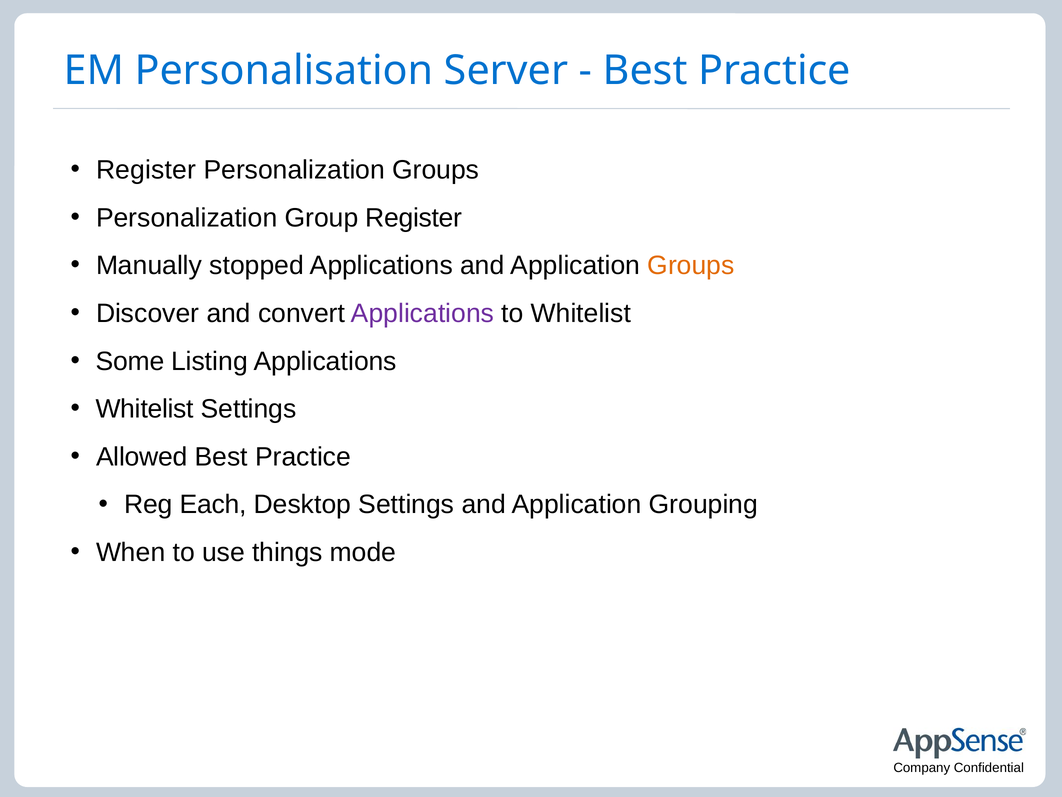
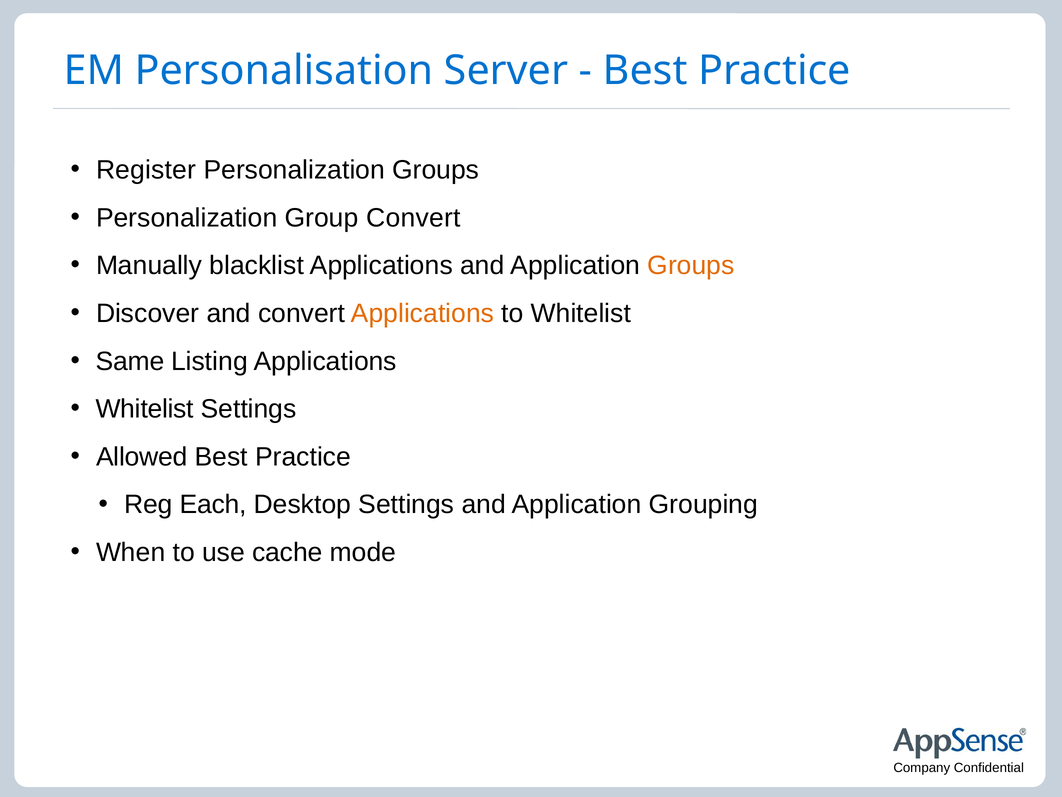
Group Register: Register -> Convert
stopped: stopped -> blacklist
Applications at (423, 313) colour: purple -> orange
Some: Some -> Same
things: things -> cache
